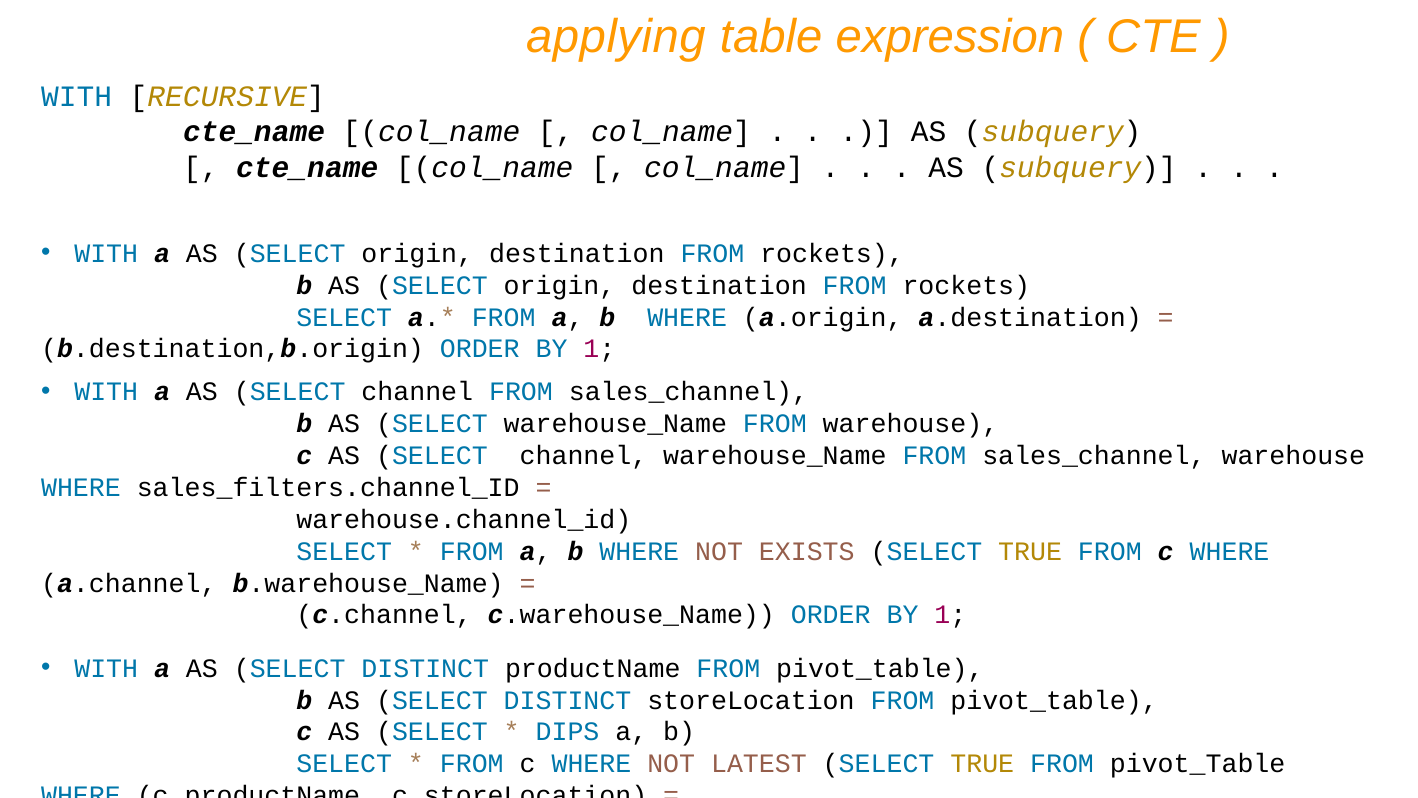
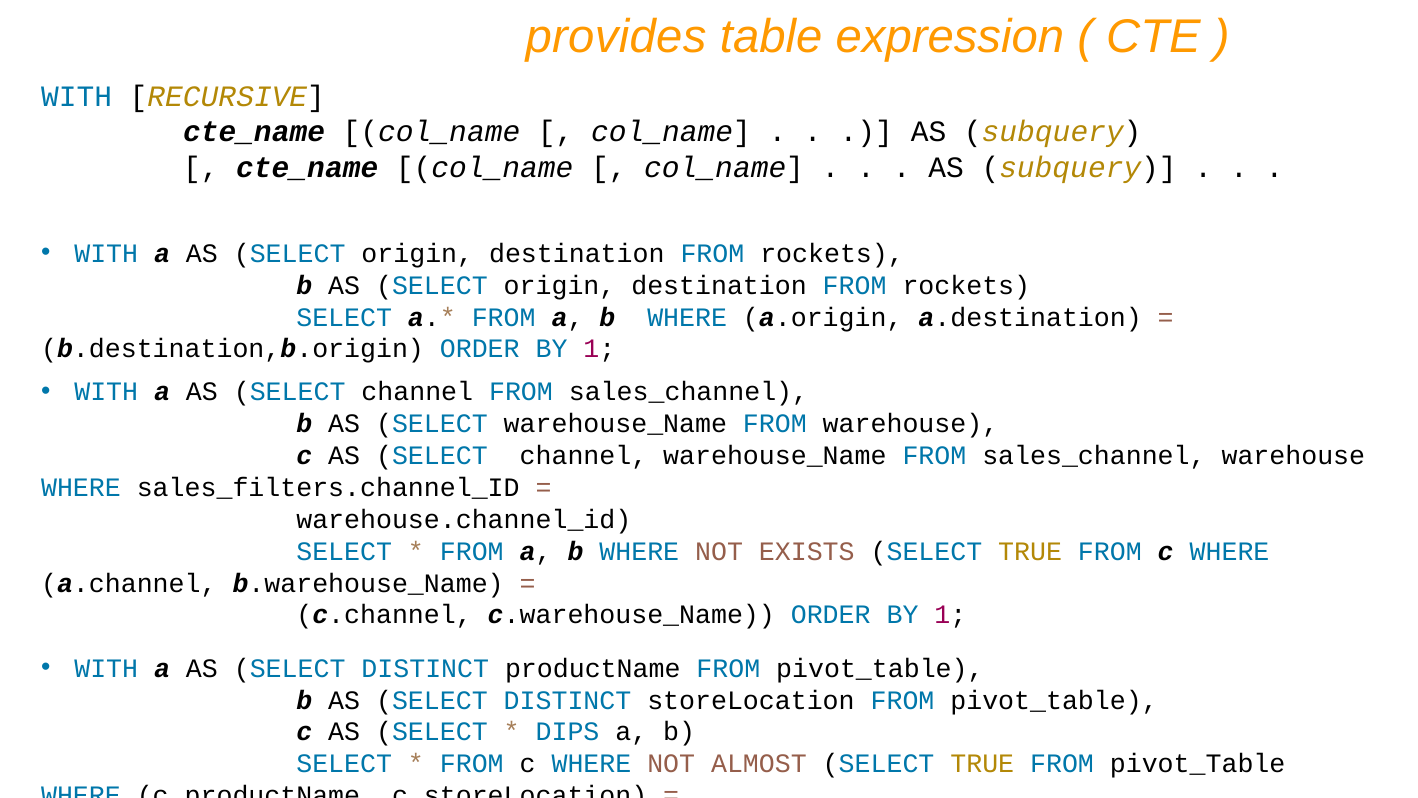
applying: applying -> provides
LATEST: LATEST -> ALMOST
